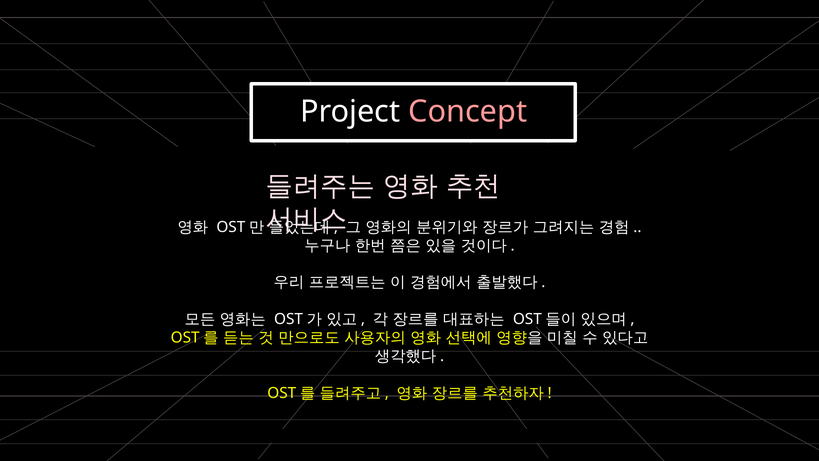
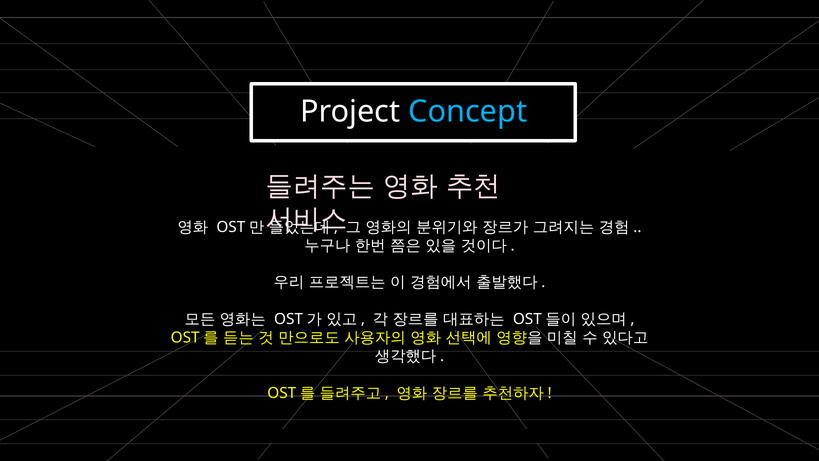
Concept colour: pink -> light blue
